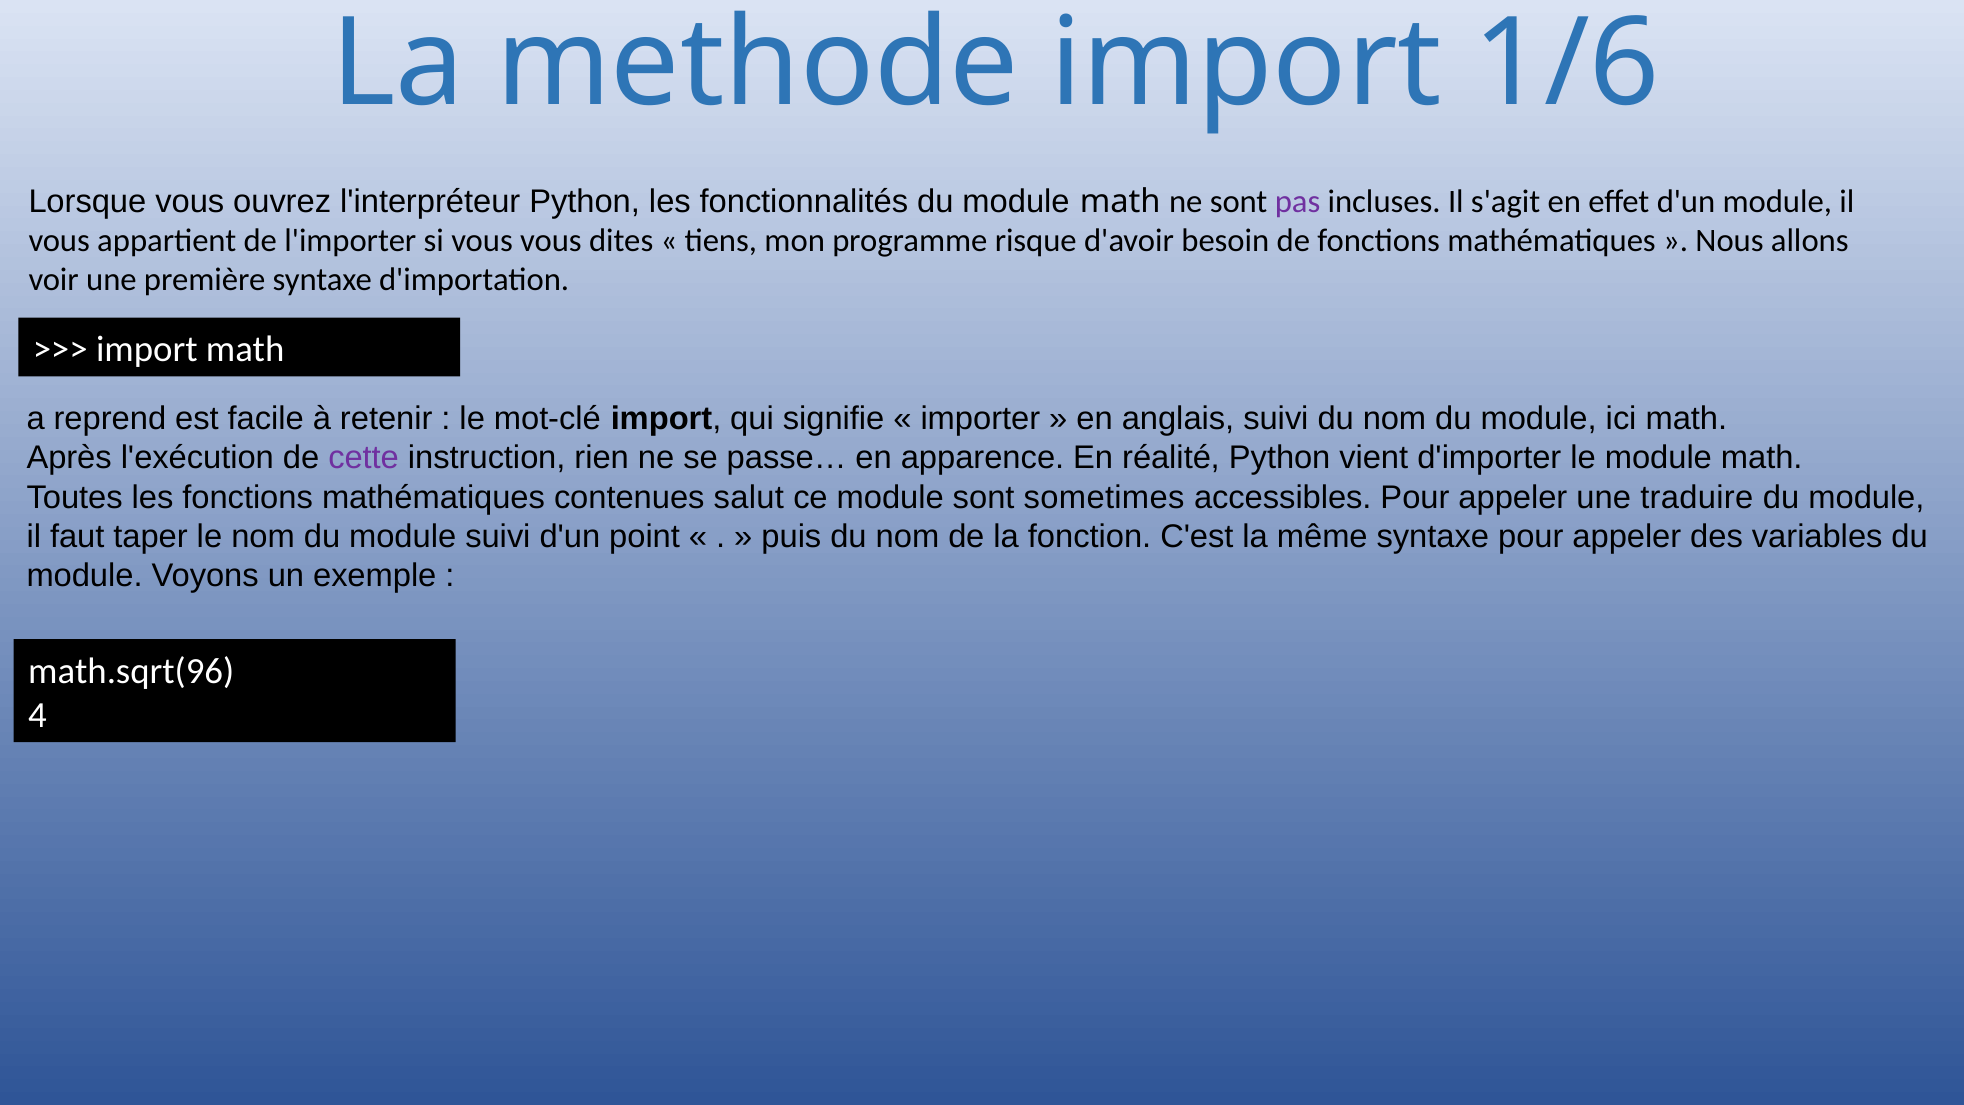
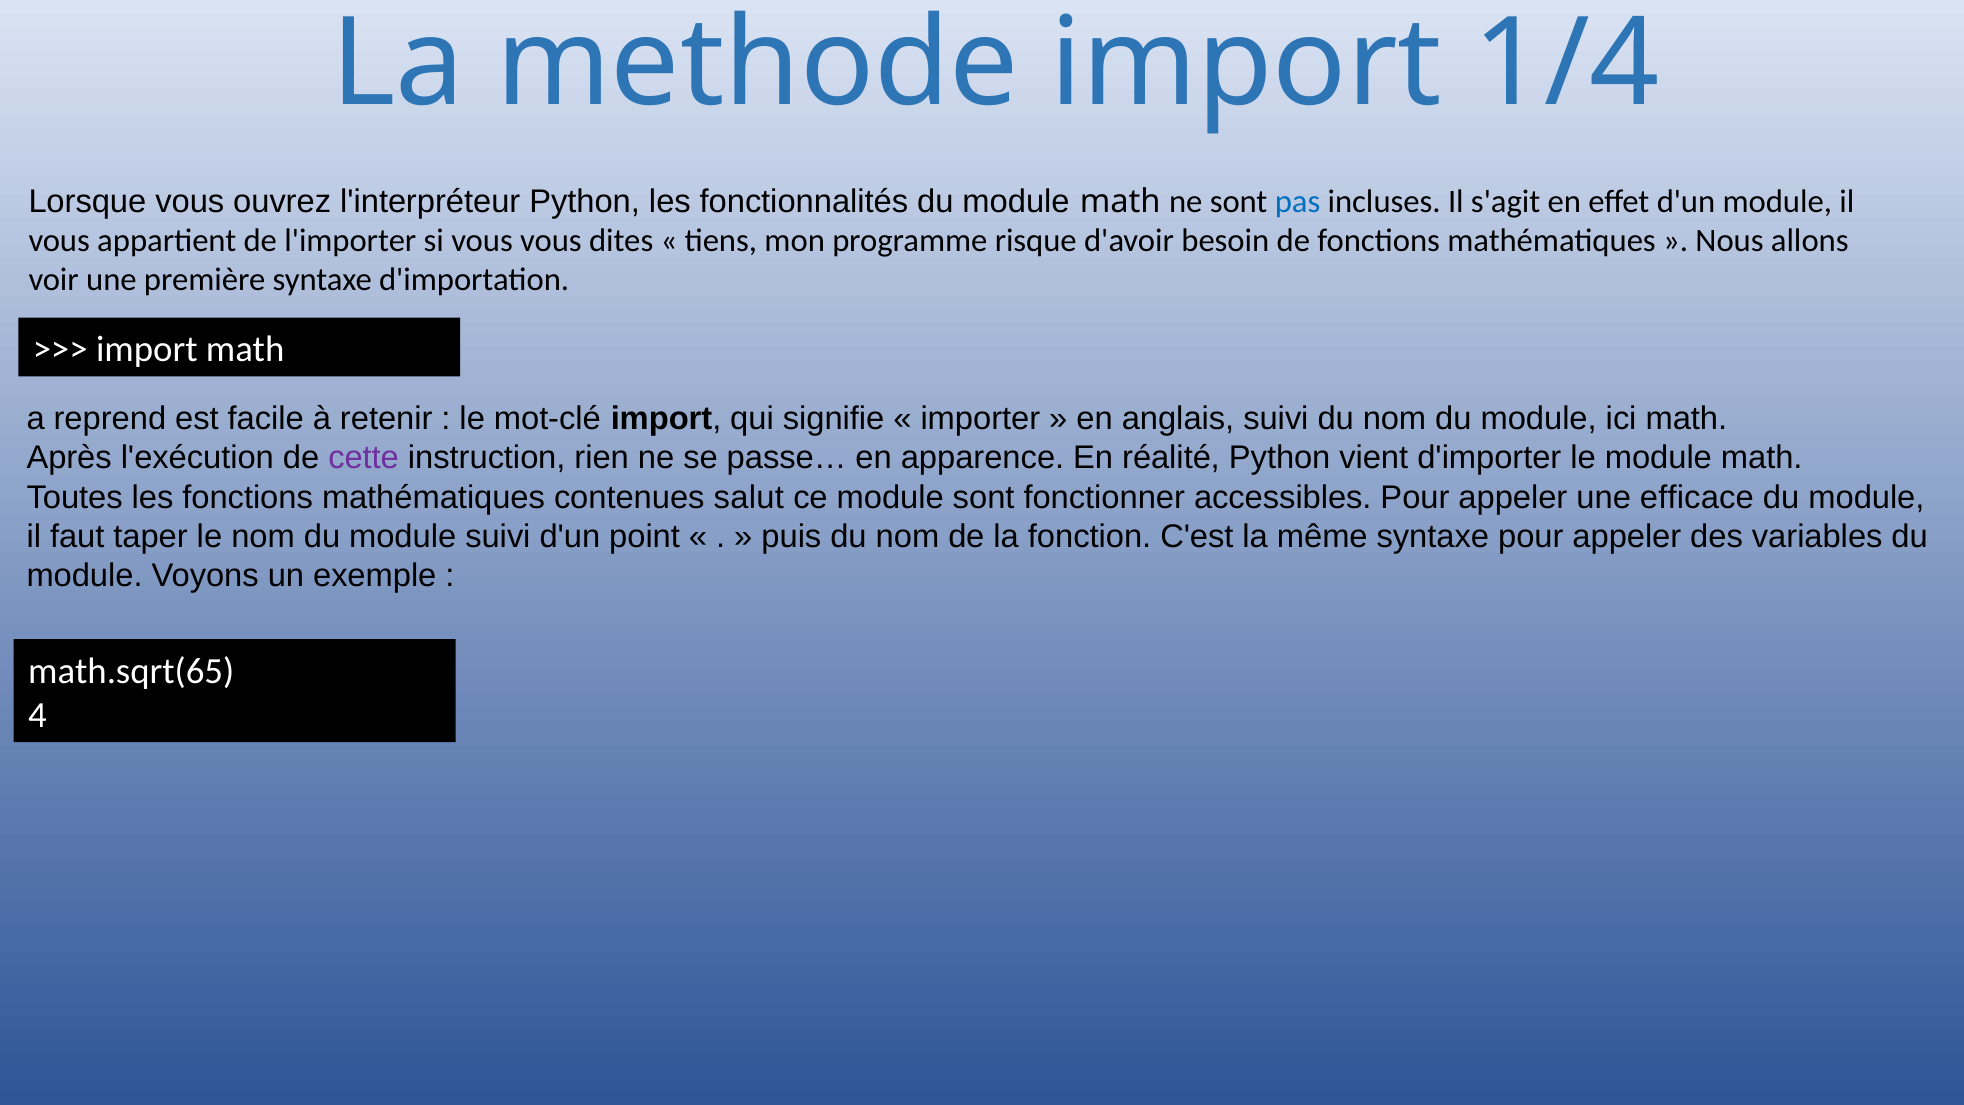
1/6: 1/6 -> 1/4
pas colour: purple -> blue
sometimes: sometimes -> fonctionner
traduire: traduire -> efficace
math.sqrt(96: math.sqrt(96 -> math.sqrt(65
